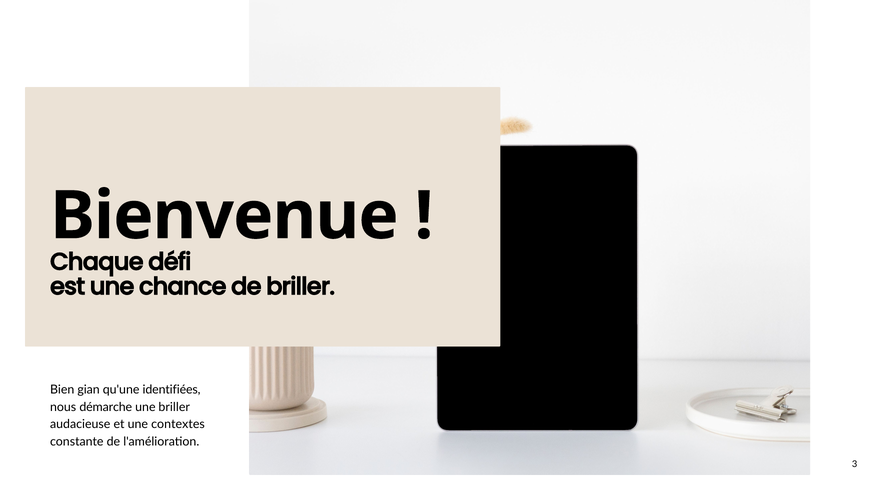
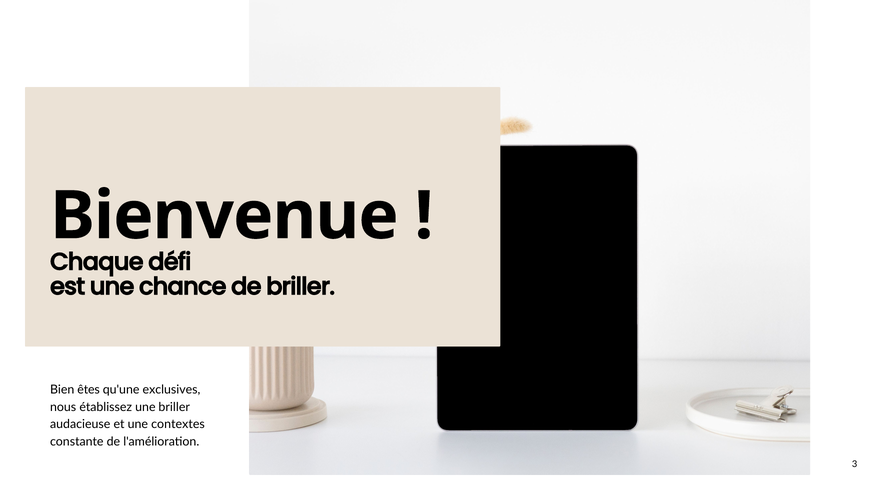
gian: gian -> êtes
identifiées: identifiées -> exclusives
démarche: démarche -> établissez
